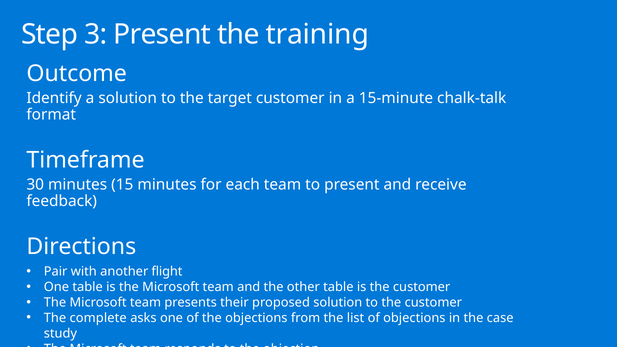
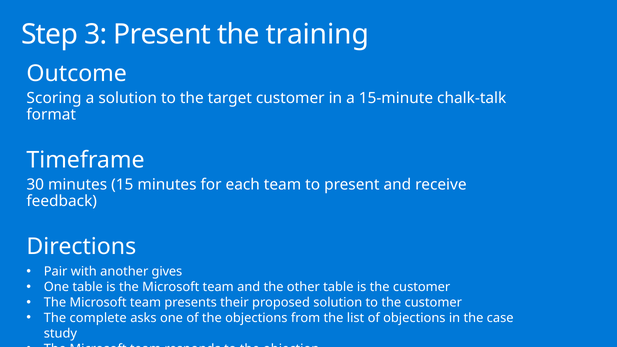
Identify: Identify -> Scoring
another flight: flight -> gives
